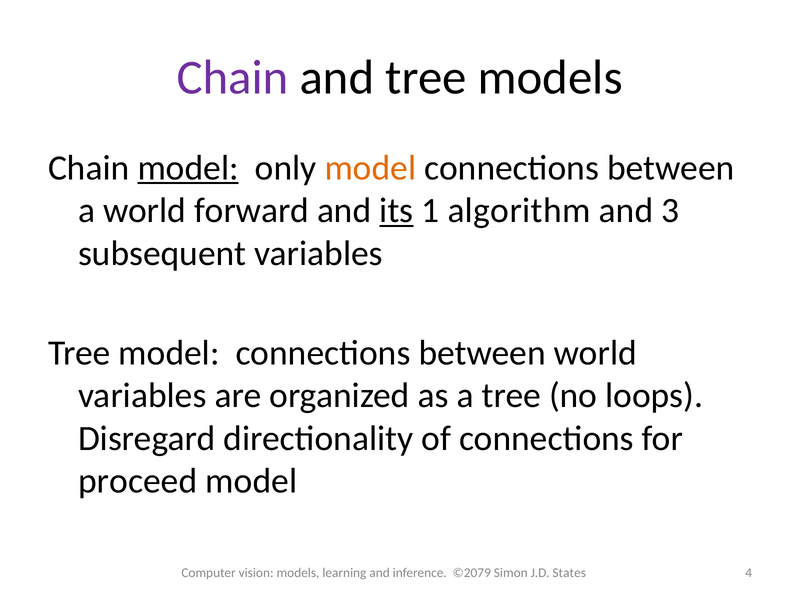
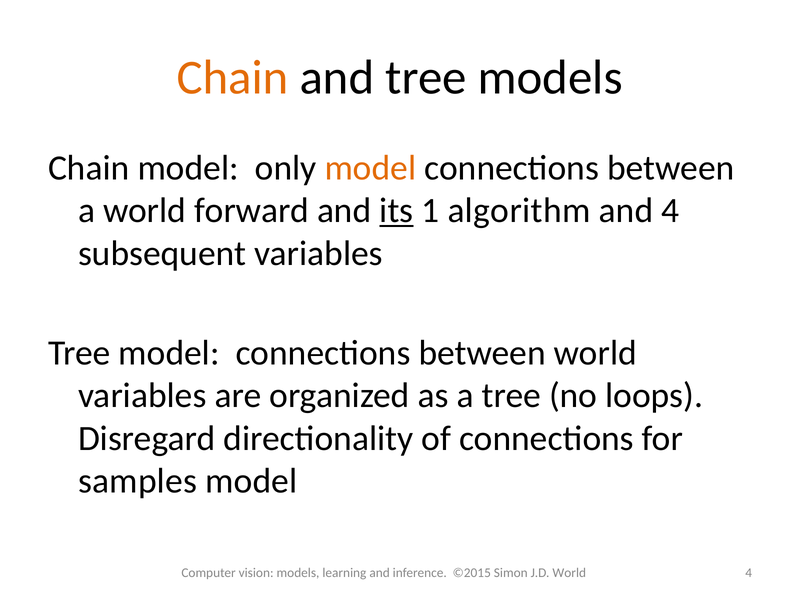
Chain at (233, 77) colour: purple -> orange
model at (188, 168) underline: present -> none
and 3: 3 -> 4
proceed: proceed -> samples
©2079: ©2079 -> ©2015
J.D States: States -> World
